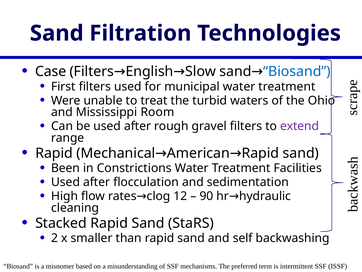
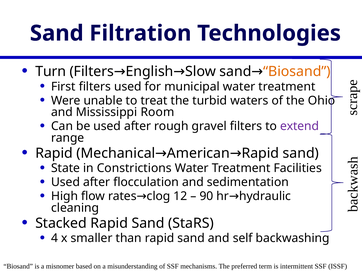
Case: Case -> Turn
Biosand at (297, 71) colour: blue -> orange
Been: Been -> State
2: 2 -> 4
